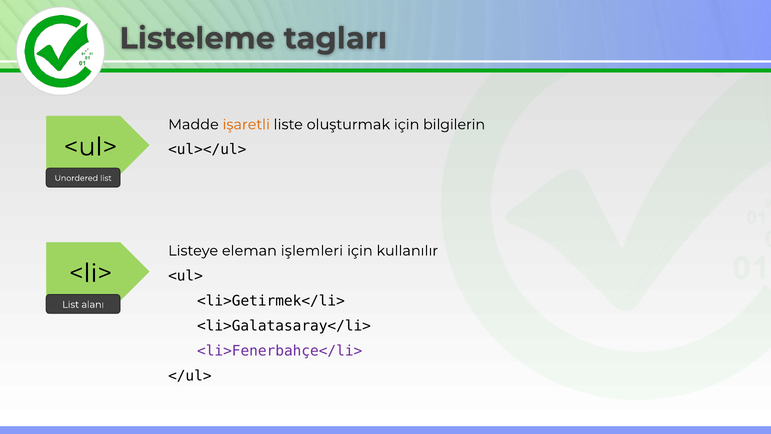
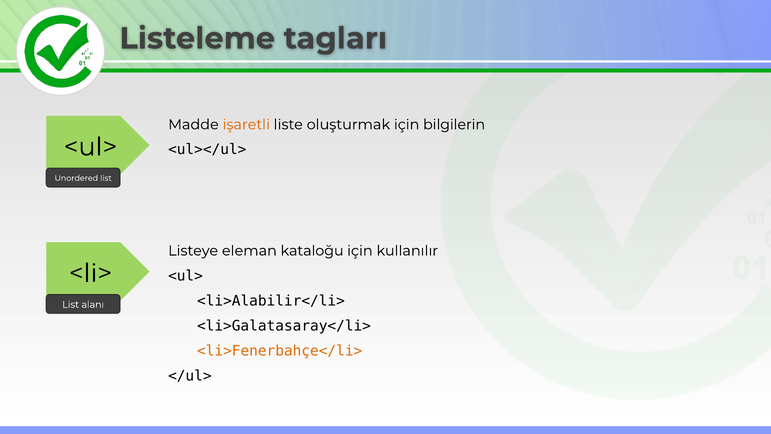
işlemleri: işlemleri -> kataloğu
<li>Getirmek</li>: <li>Getirmek</li> -> <li>Alabilir</li>
<li>Fenerbahçe</li> colour: purple -> orange
